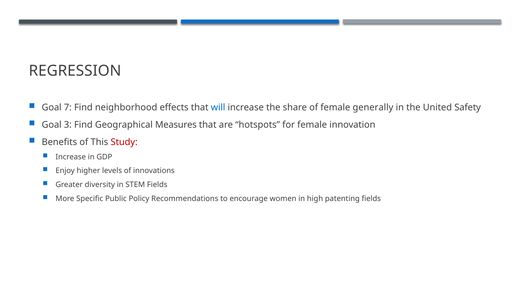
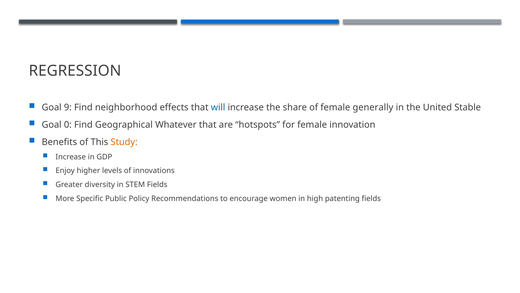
7: 7 -> 9
Safety: Safety -> Stable
3: 3 -> 0
Measures: Measures -> Whatever
Study colour: red -> orange
